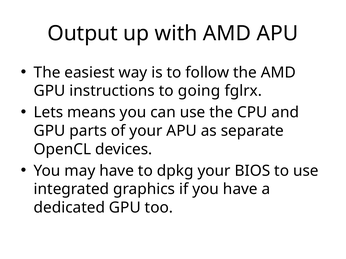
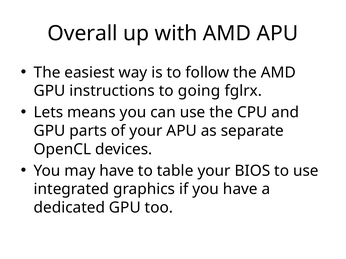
Output: Output -> Overall
dpkg: dpkg -> table
